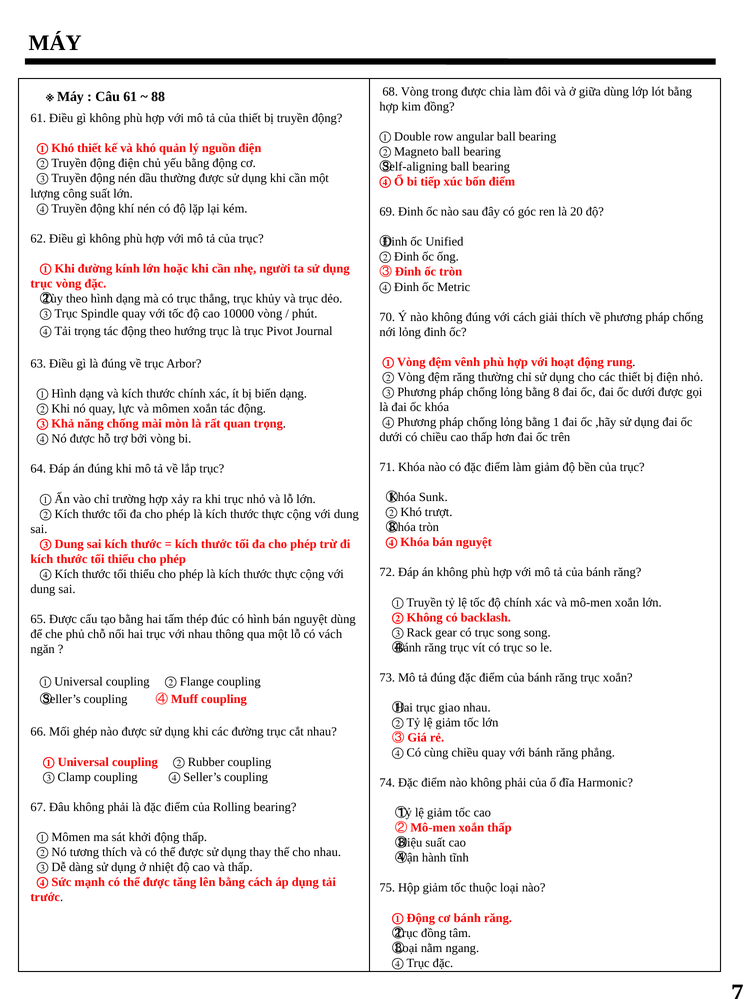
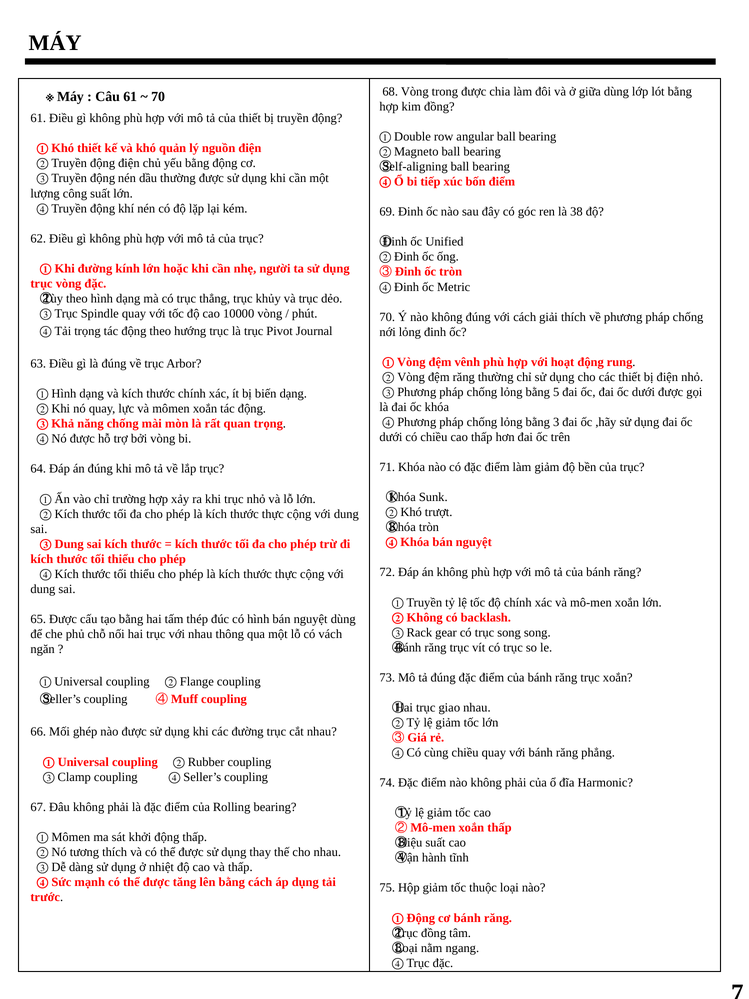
88 at (158, 97): 88 -> 70
20: 20 -> 38
8: 8 -> 5
1: 1 -> 3
